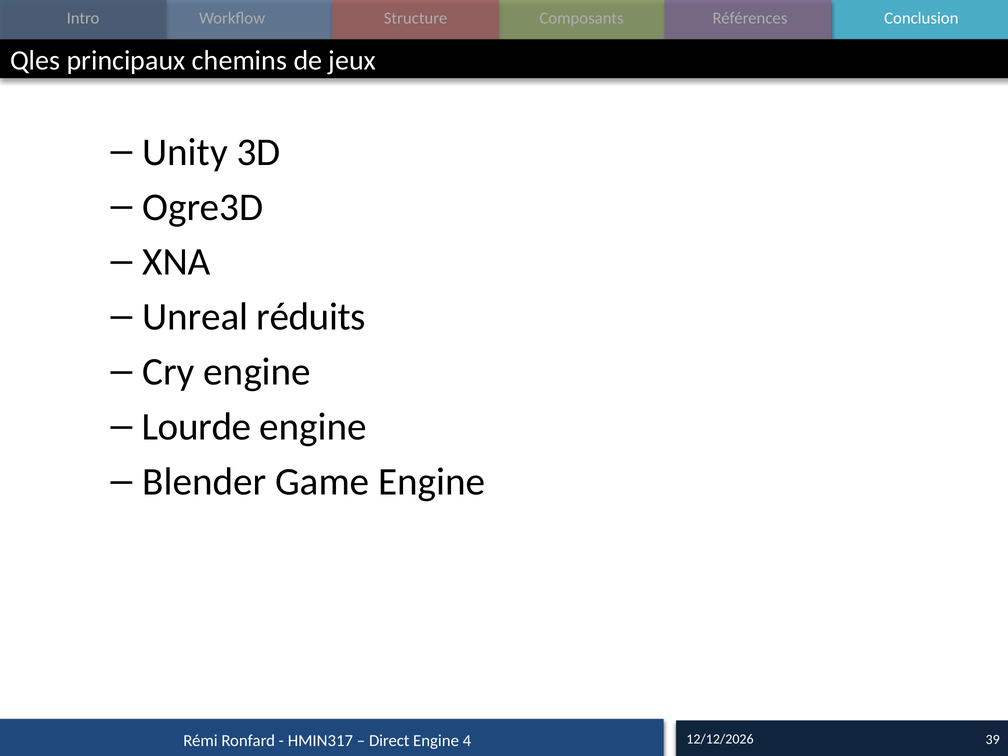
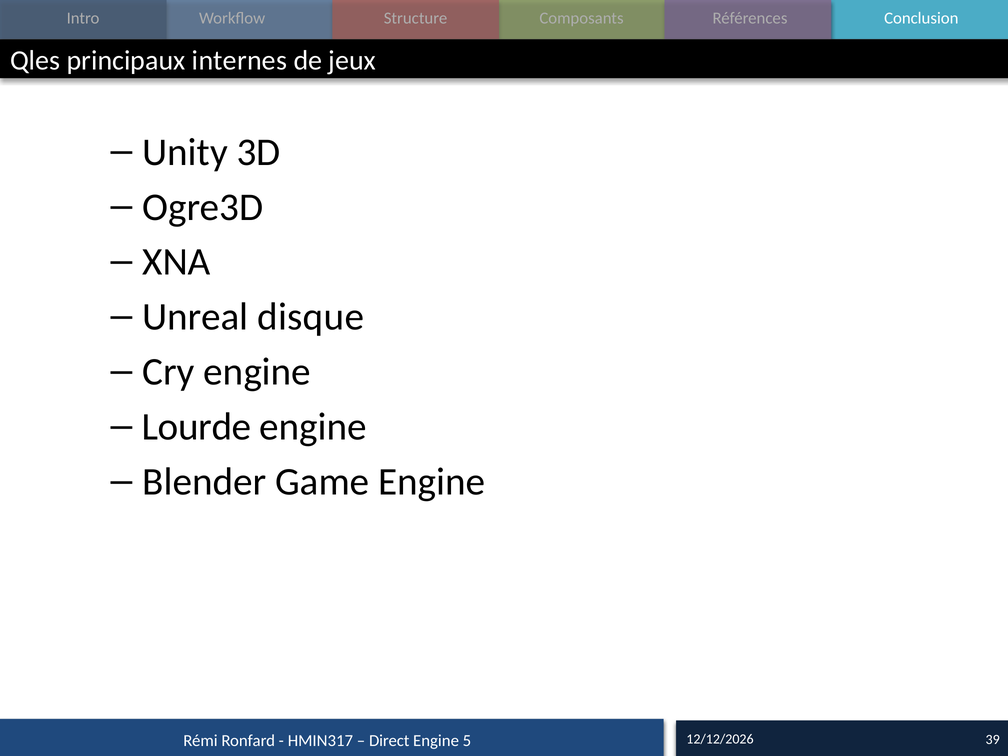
chemins: chemins -> internes
réduits: réduits -> disque
4: 4 -> 5
